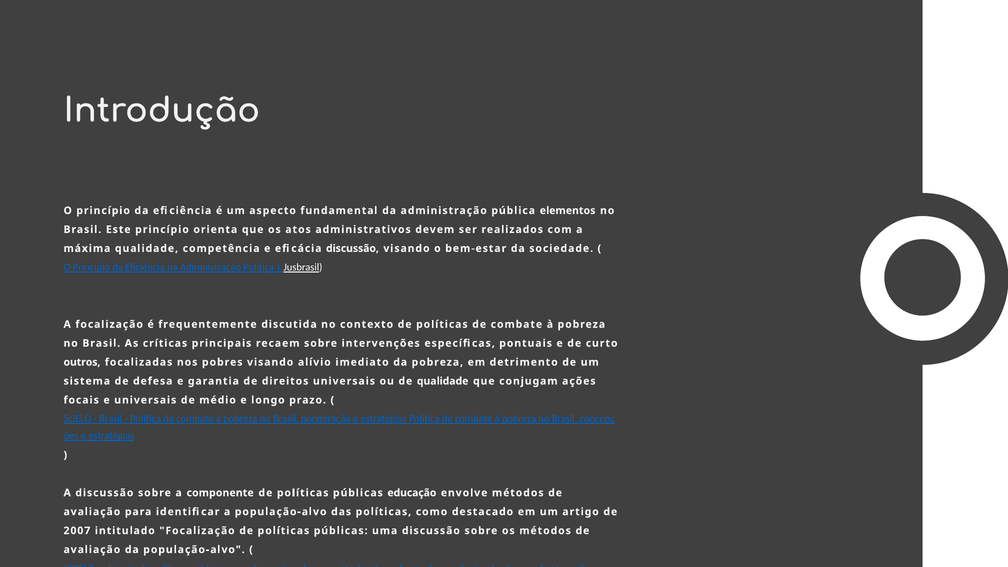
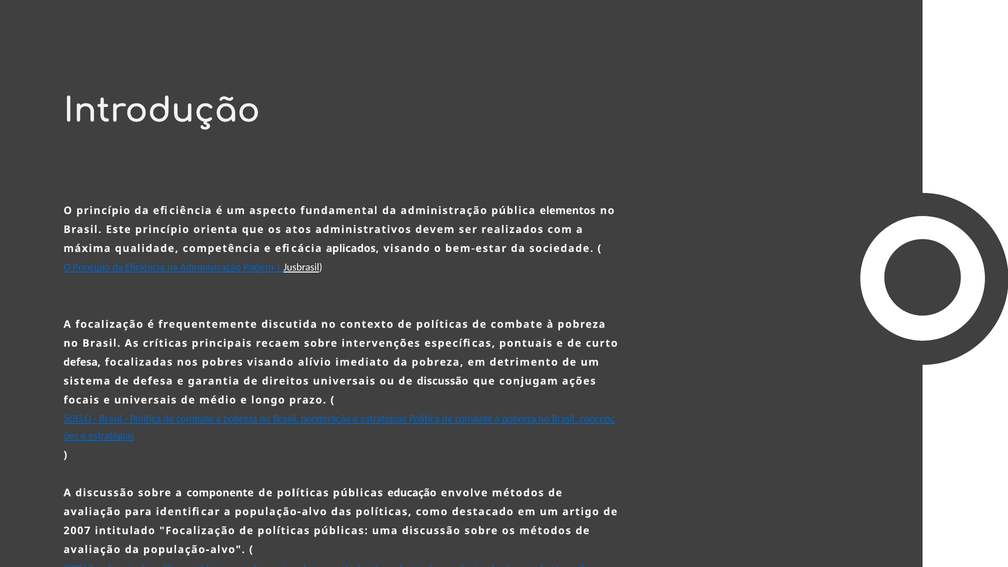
eficácia discussão: discussão -> aplicados
Administração Política: Política -> Podem
outros at (82, 362): outros -> defesa
de qualidade: qualidade -> discussão
